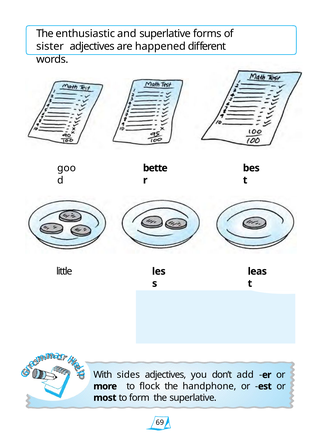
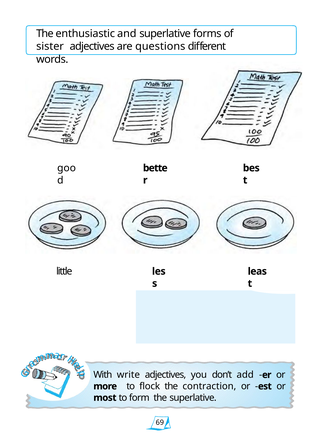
happened: happened -> questions
sides: sides -> write
handphone: handphone -> contraction
